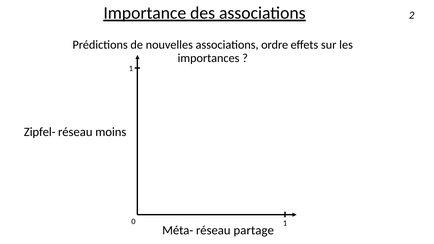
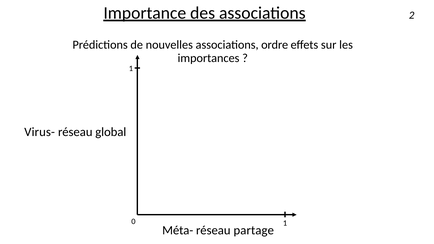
Zipfel-: Zipfel- -> Virus-
moins: moins -> global
